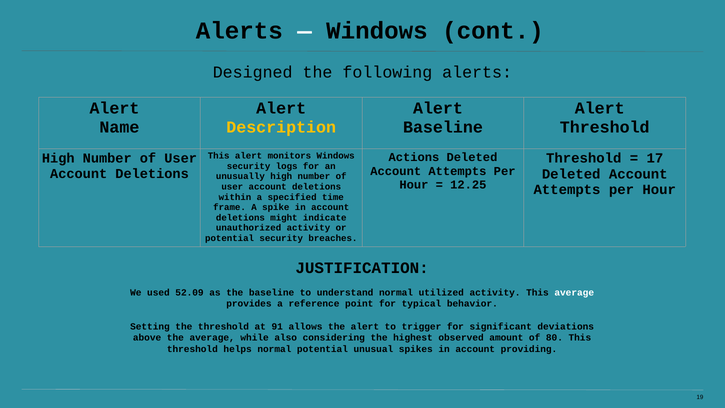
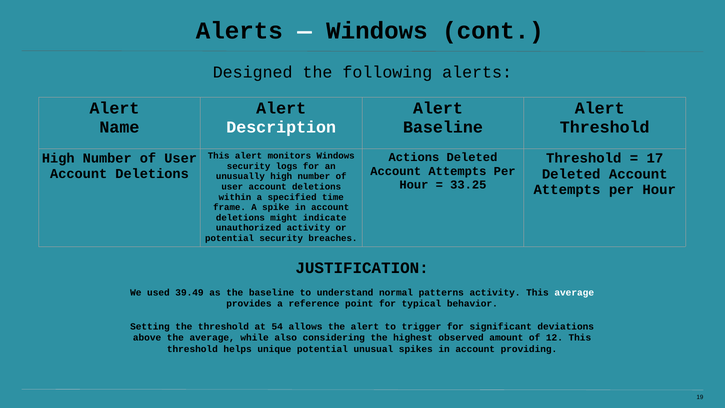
Description colour: yellow -> white
12.25: 12.25 -> 33.25
52.09: 52.09 -> 39.49
utilized: utilized -> patterns
91: 91 -> 54
80: 80 -> 12
helps normal: normal -> unique
